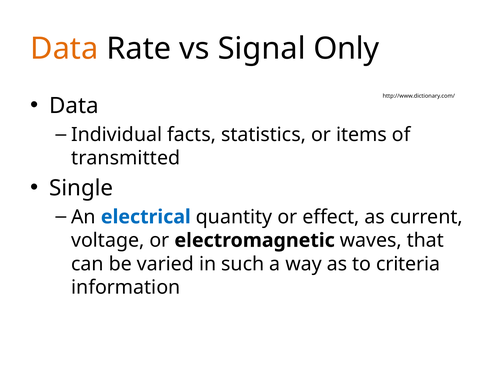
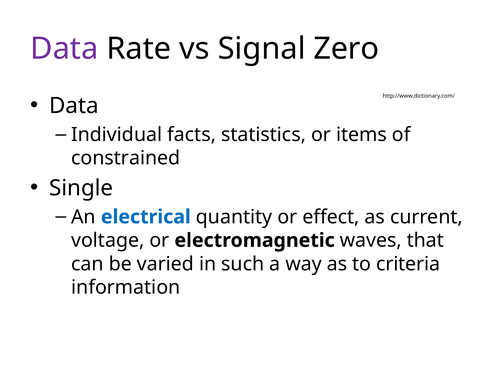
Data at (64, 49) colour: orange -> purple
Only: Only -> Zero
transmitted: transmitted -> constrained
